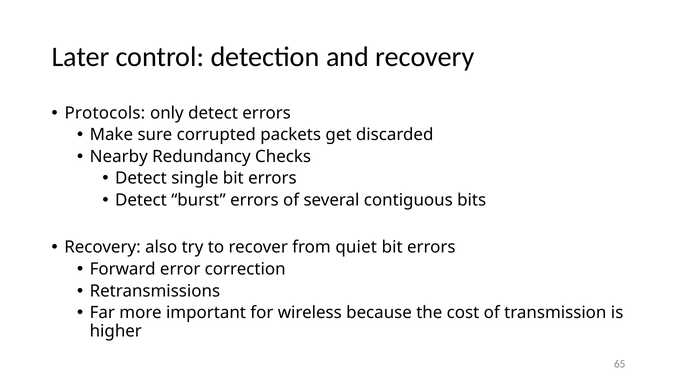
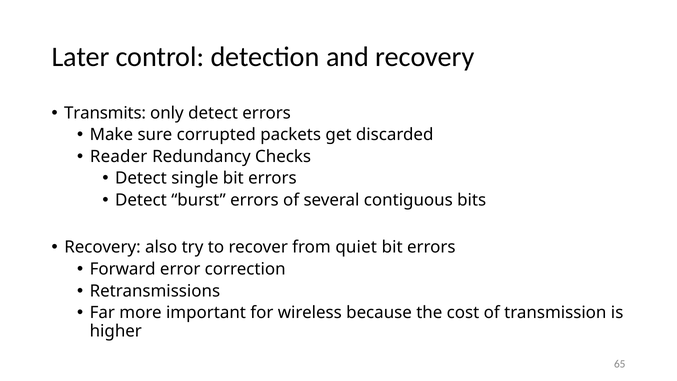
Protocols: Protocols -> Transmits
Nearby: Nearby -> Reader
